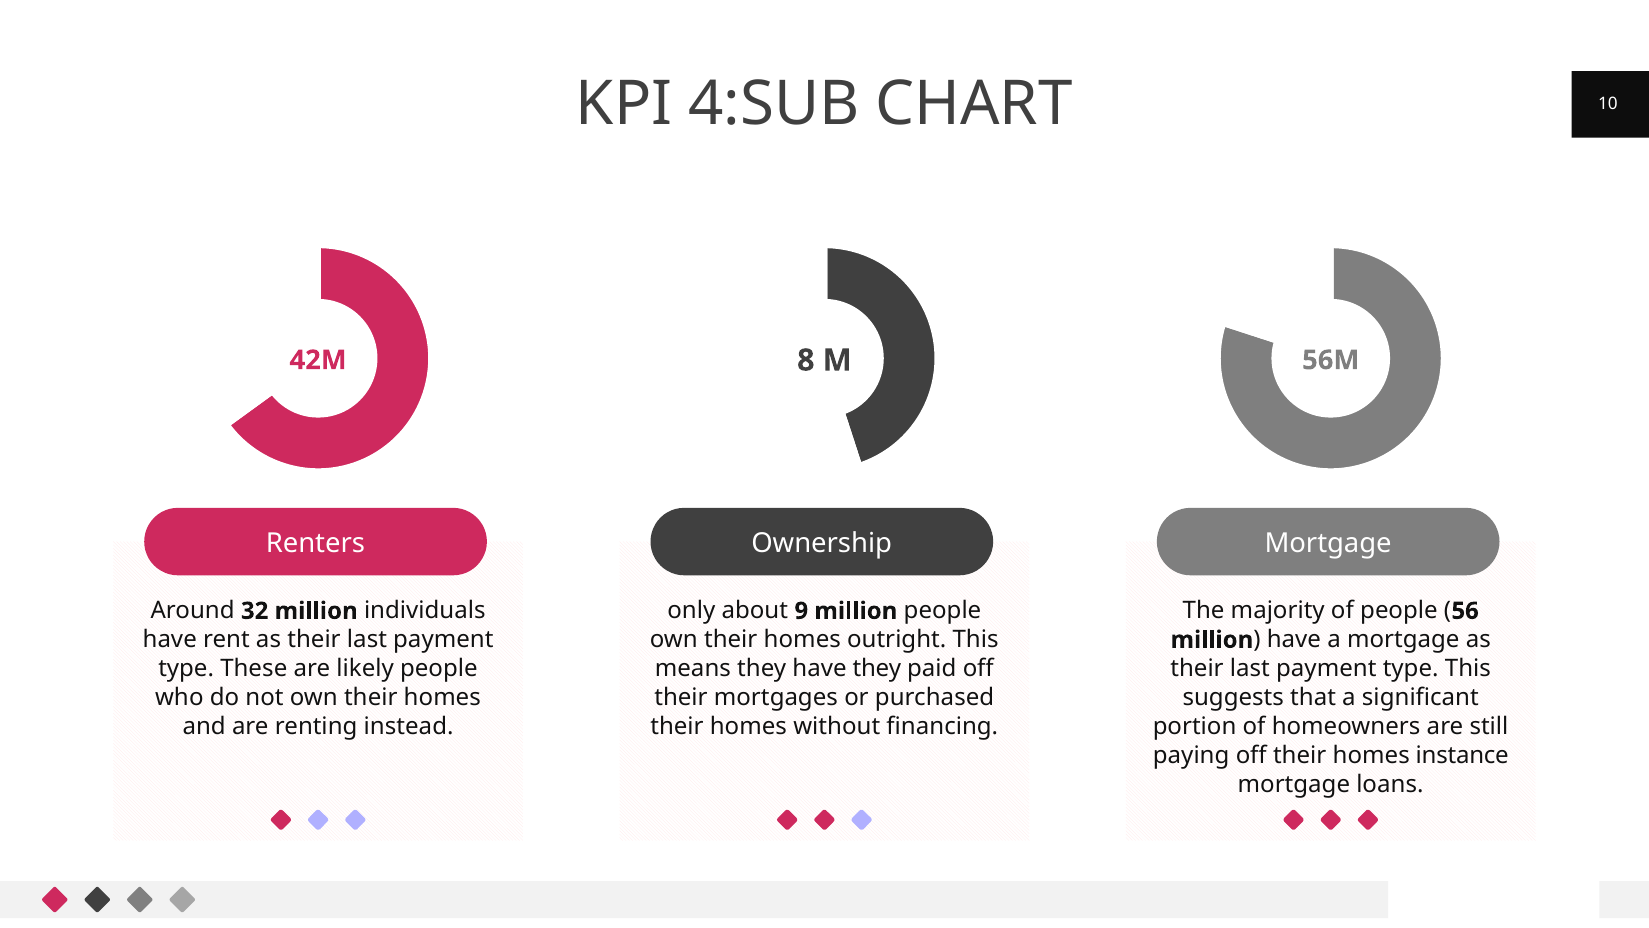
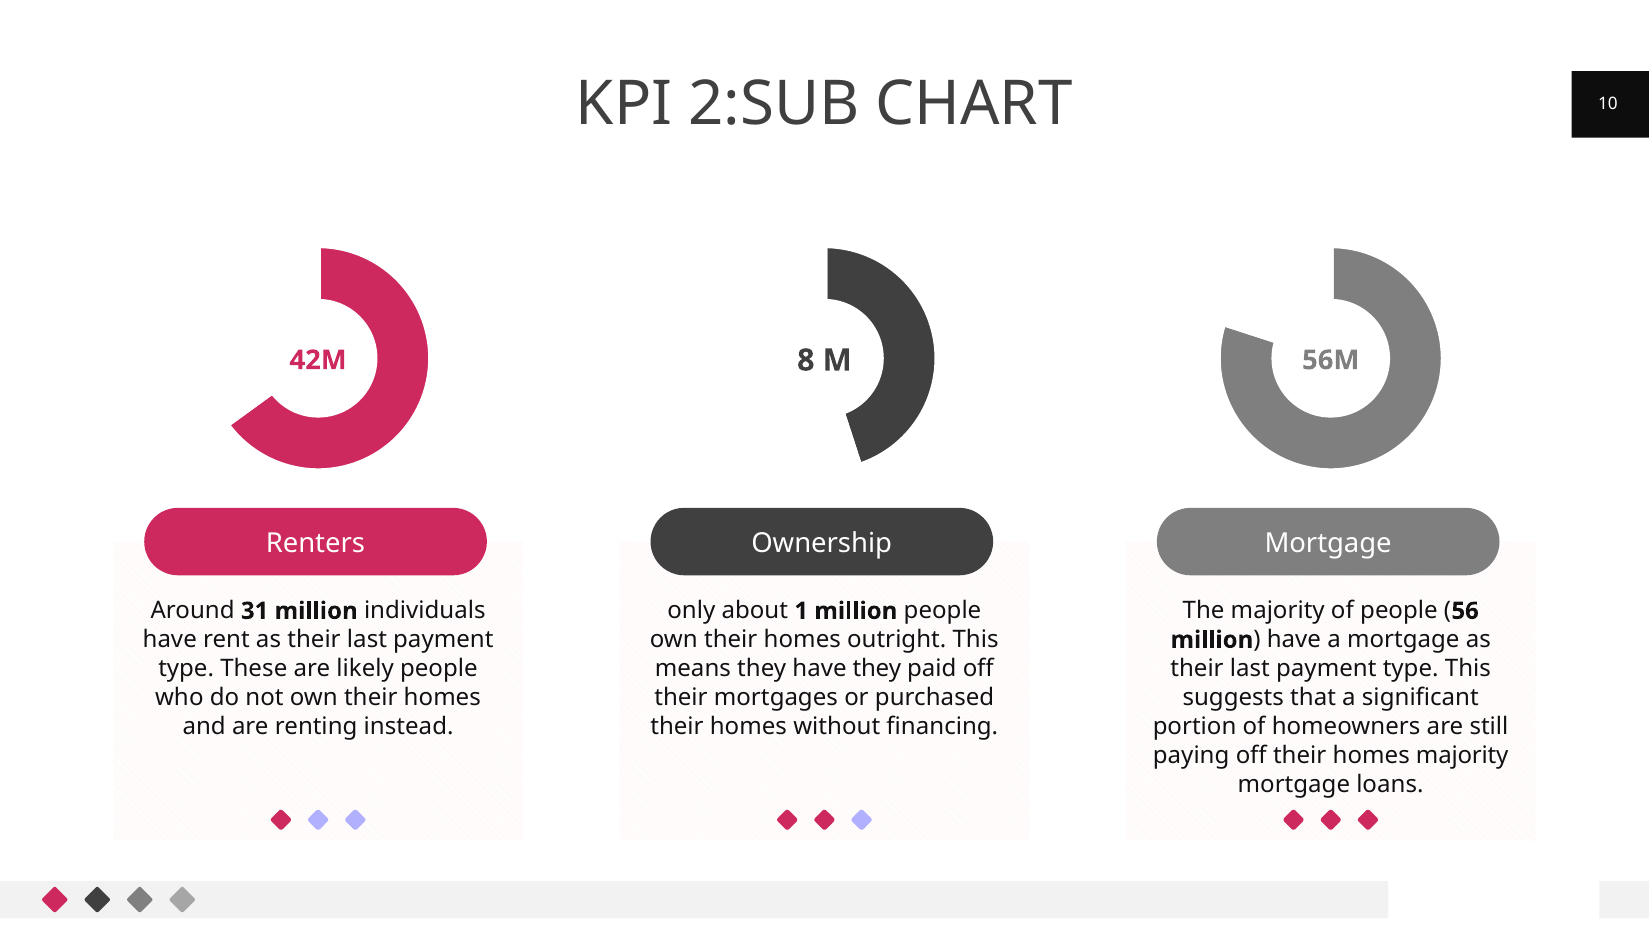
4:SUB: 4:SUB -> 2:SUB
32: 32 -> 31
9: 9 -> 1
homes instance: instance -> majority
